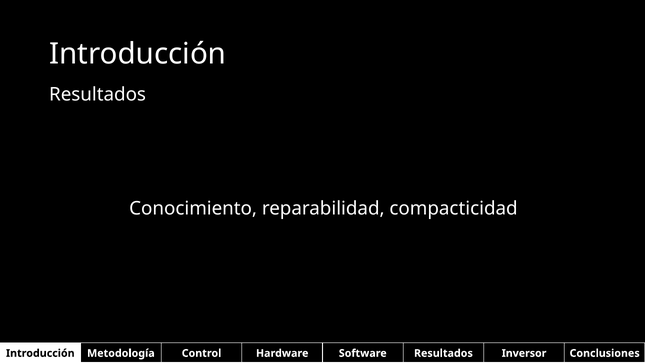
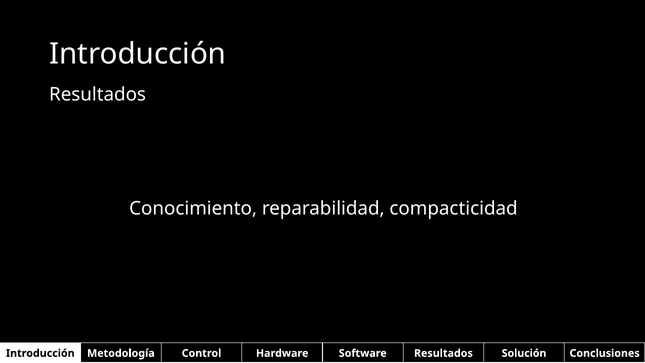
Inversor: Inversor -> Solución
